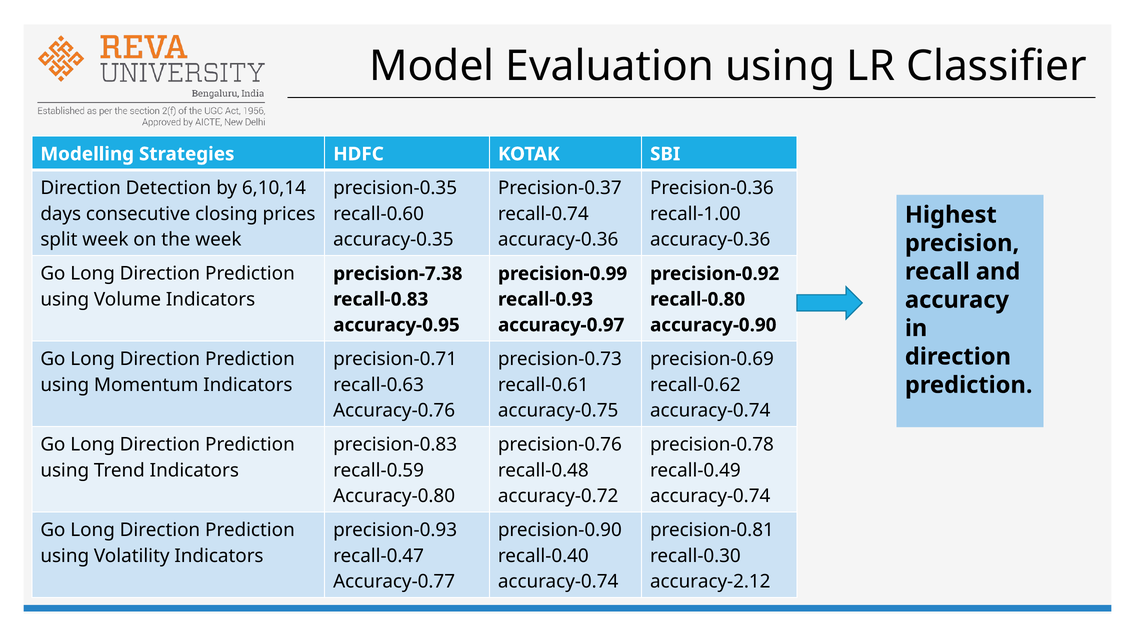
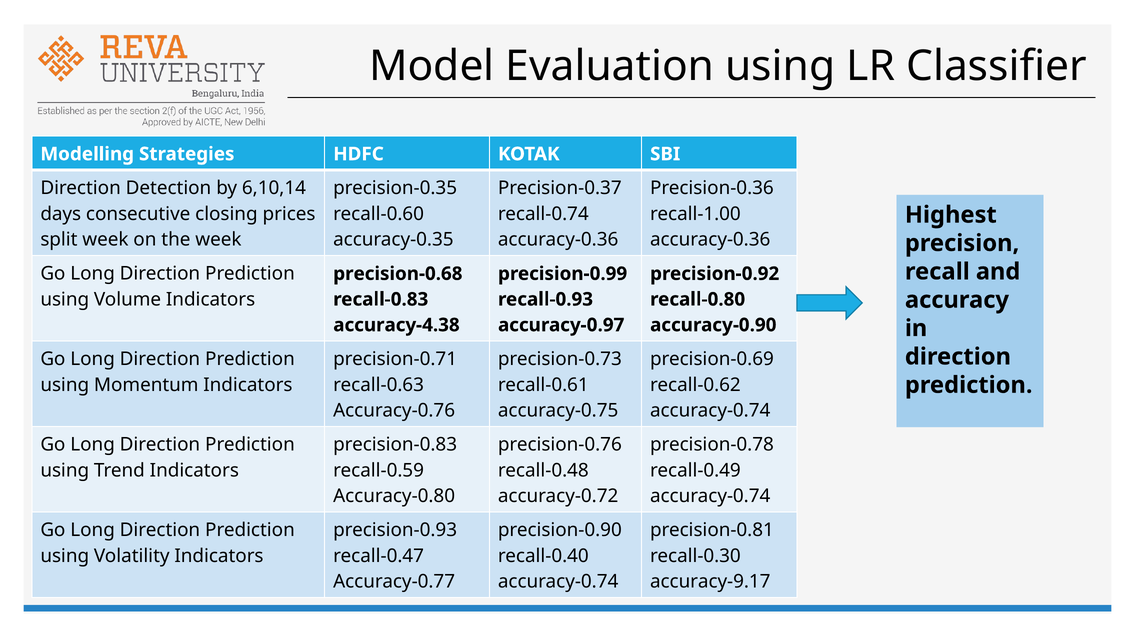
precision-7.38: precision-7.38 -> precision-0.68
accuracy-0.95: accuracy-0.95 -> accuracy-4.38
accuracy-2.12: accuracy-2.12 -> accuracy-9.17
